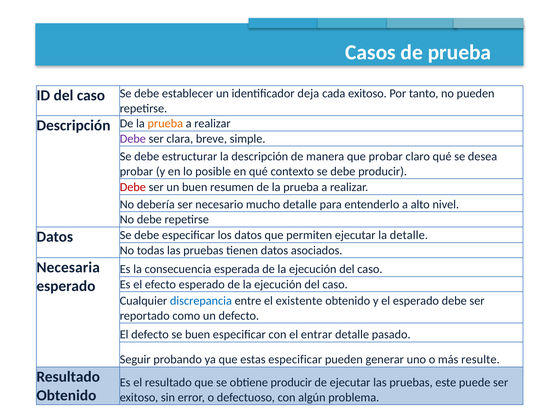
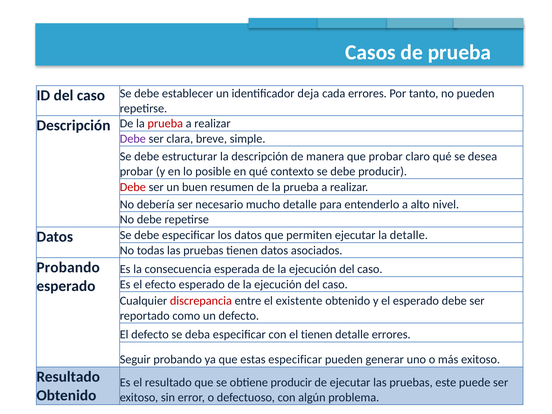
cada exitoso: exitoso -> errores
prueba at (165, 124) colour: orange -> red
Necesaria at (68, 267): Necesaria -> Probando
discrepancia colour: blue -> red
se buen: buen -> deba
el entrar: entrar -> tienen
detalle pasado: pasado -> errores
más resulte: resulte -> exitoso
